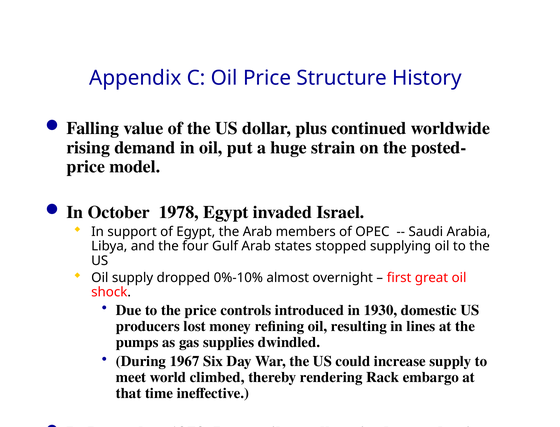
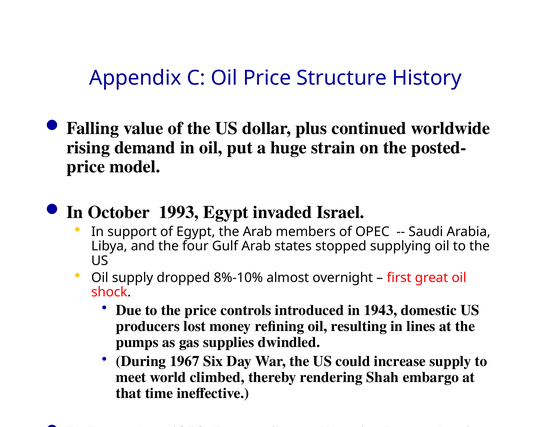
1978: 1978 -> 1993
0%-10%: 0%-10% -> 8%-10%
1930: 1930 -> 1943
Rack: Rack -> Shah
